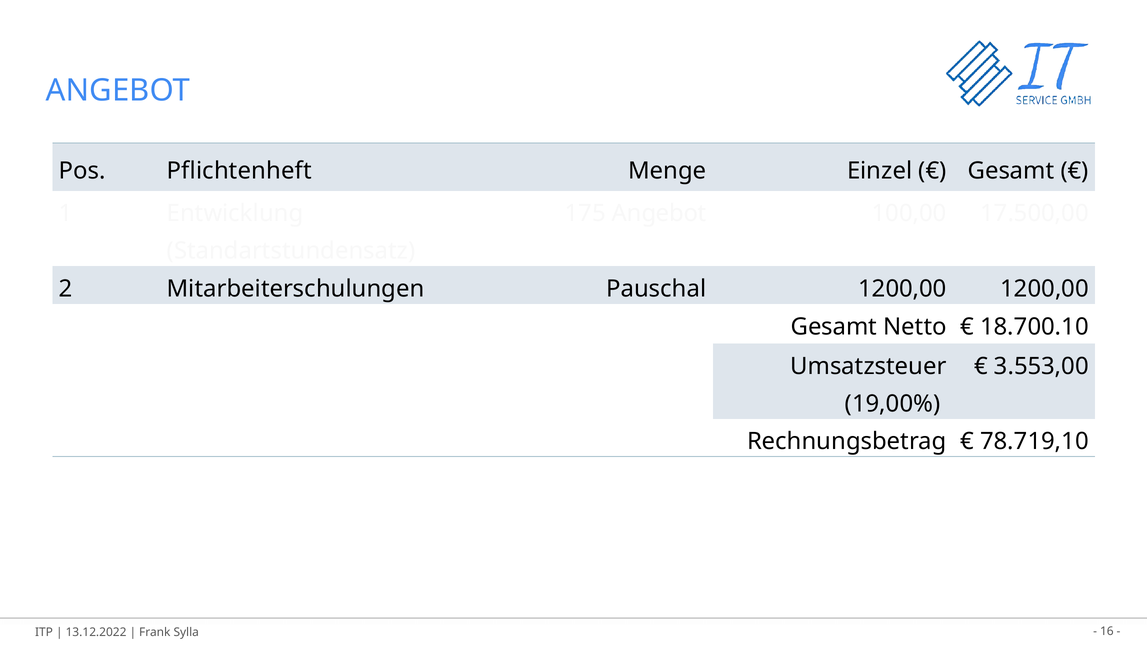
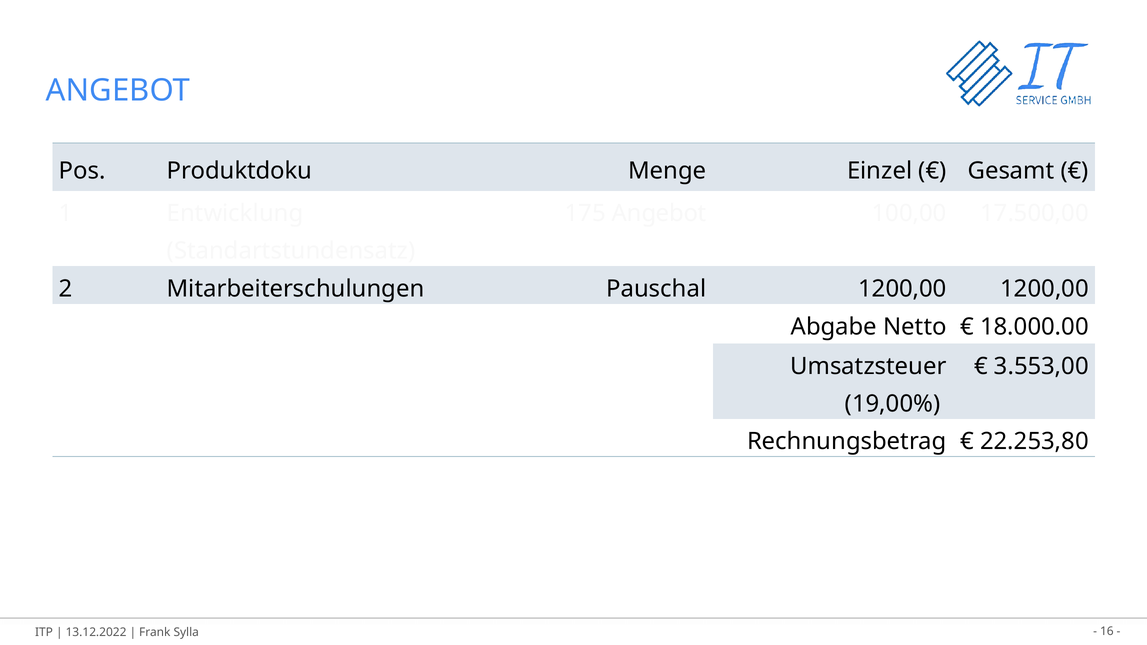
Pflichtenheft: Pflichtenheft -> Produktdoku
Gesamt at (834, 327): Gesamt -> Abgabe
18.700.10: 18.700.10 -> 18.000.00
78.719,10: 78.719,10 -> 22.253,80
